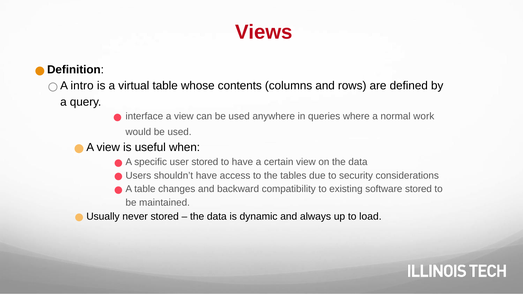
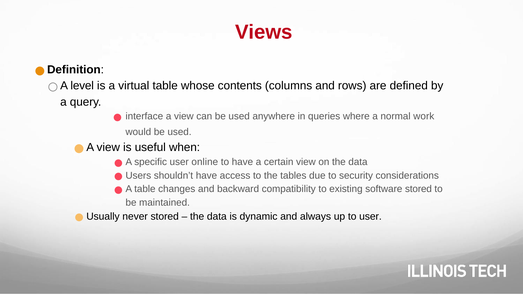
intro: intro -> level
user stored: stored -> online
to load: load -> user
